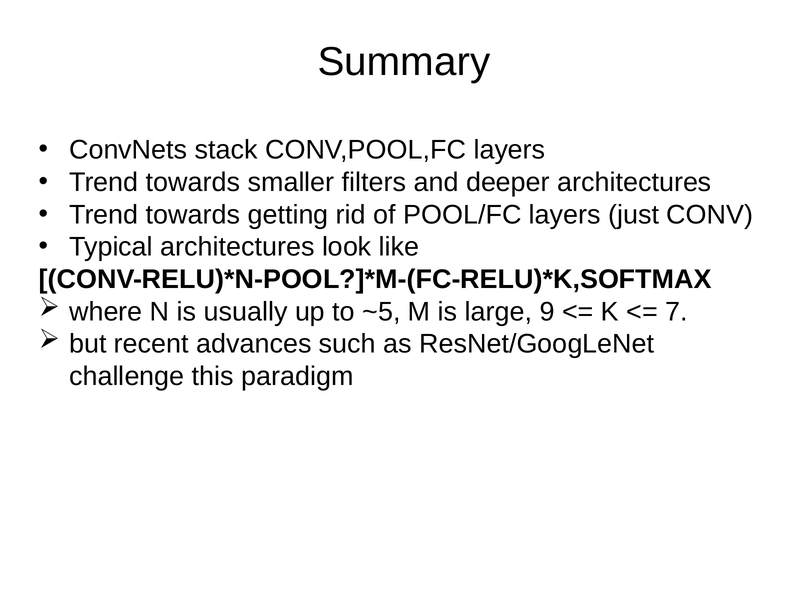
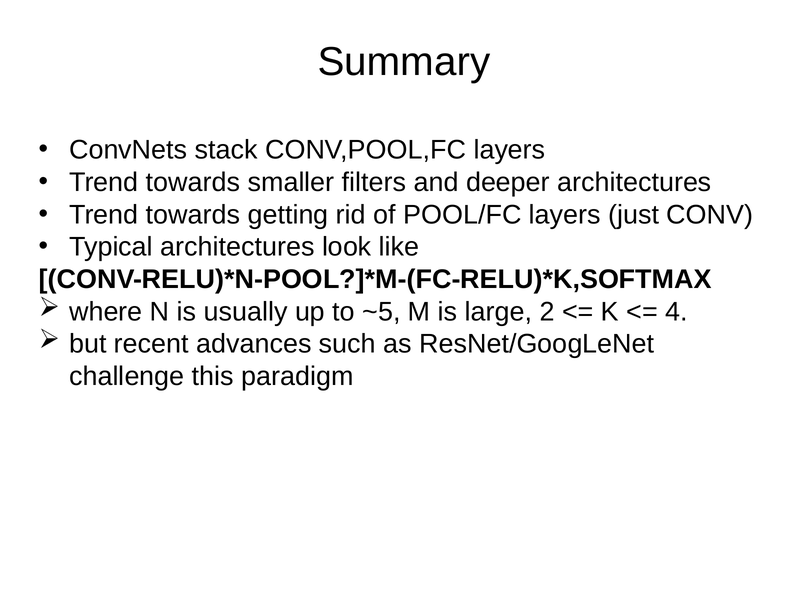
9: 9 -> 2
7: 7 -> 4
